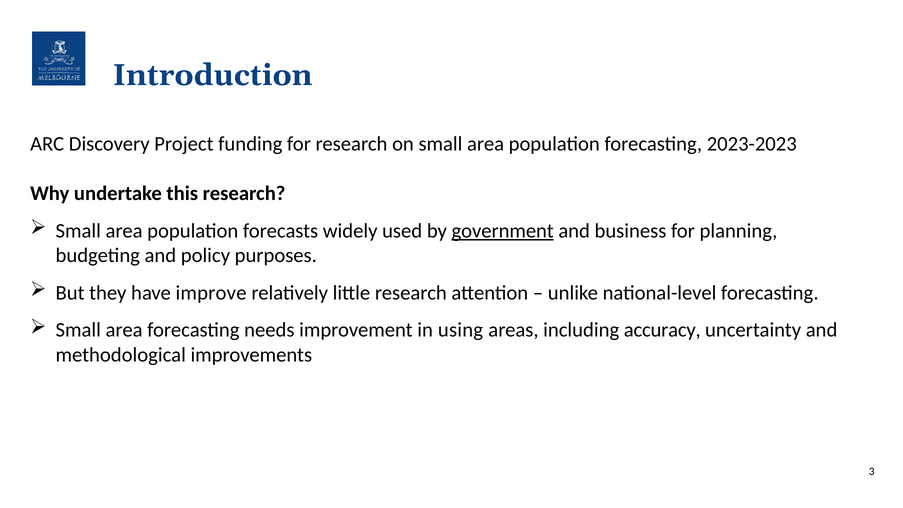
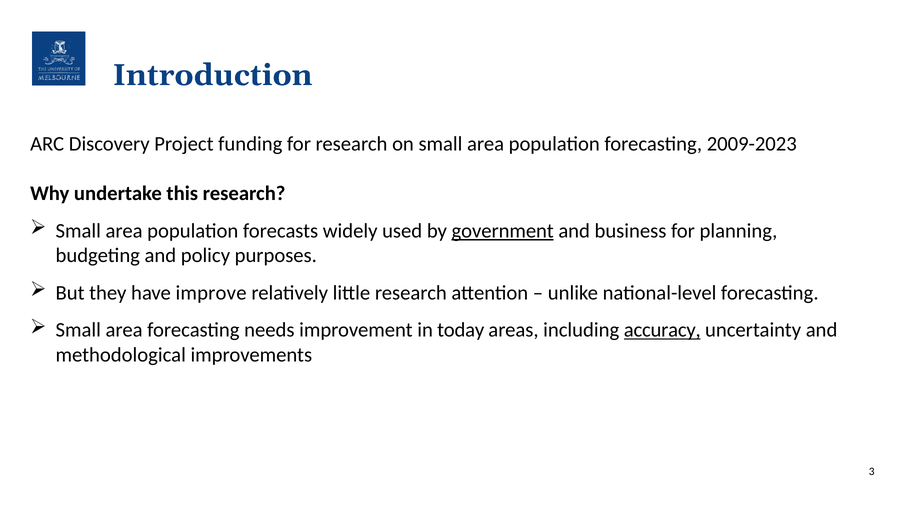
2023-2023: 2023-2023 -> 2009-2023
using: using -> today
accuracy underline: none -> present
